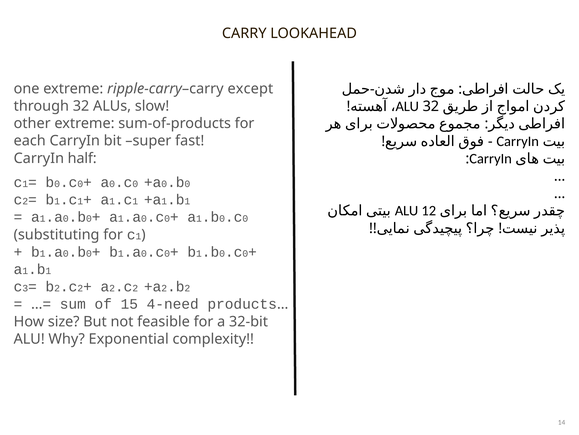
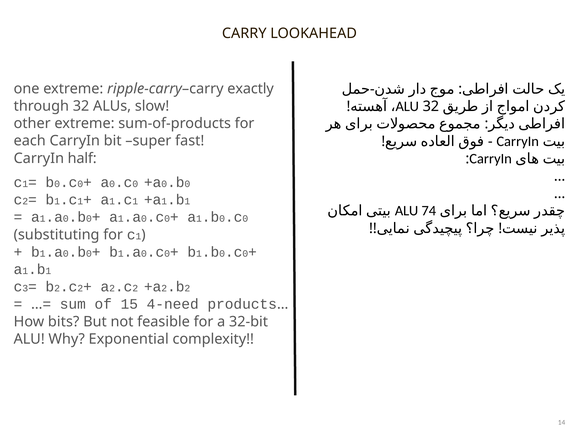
except: except -> exactly
12: 12 -> 74
size: size -> bits
